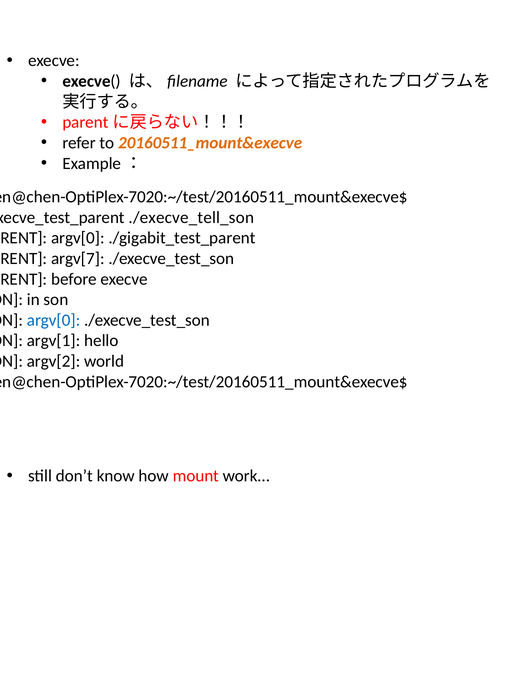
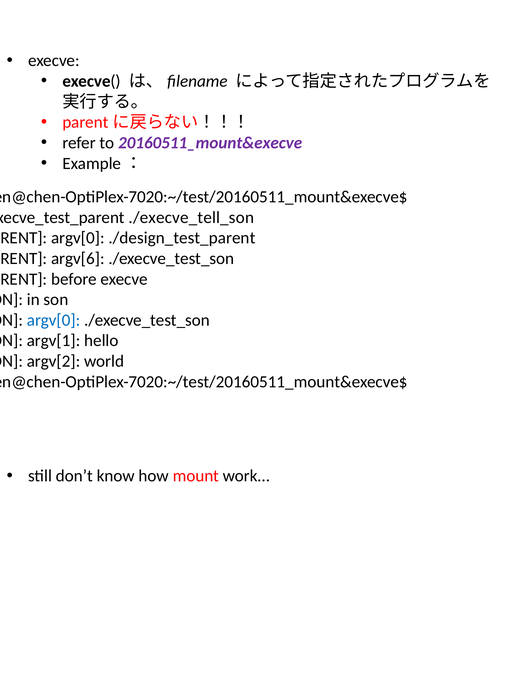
20160511_mount&execve colour: orange -> purple
./gigabit_test_parent: ./gigabit_test_parent -> ./design_test_parent
argv[7: argv[7 -> argv[6
